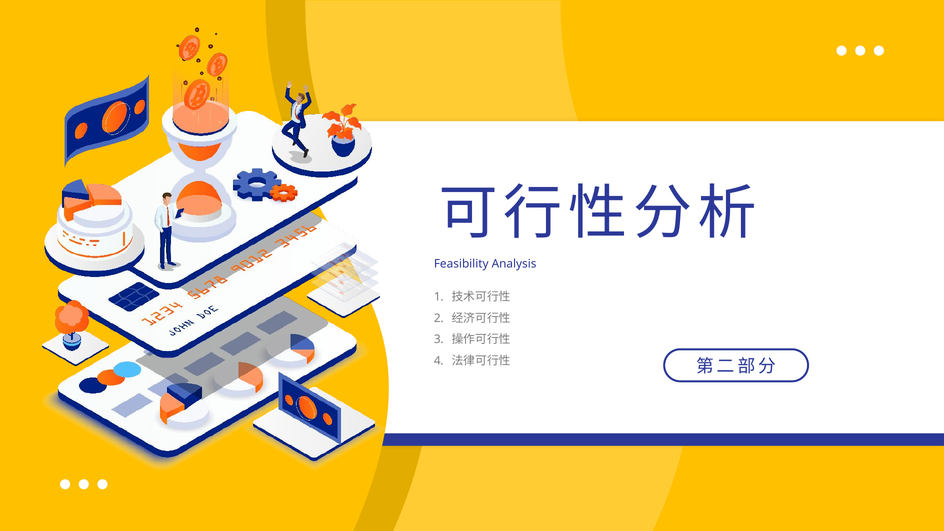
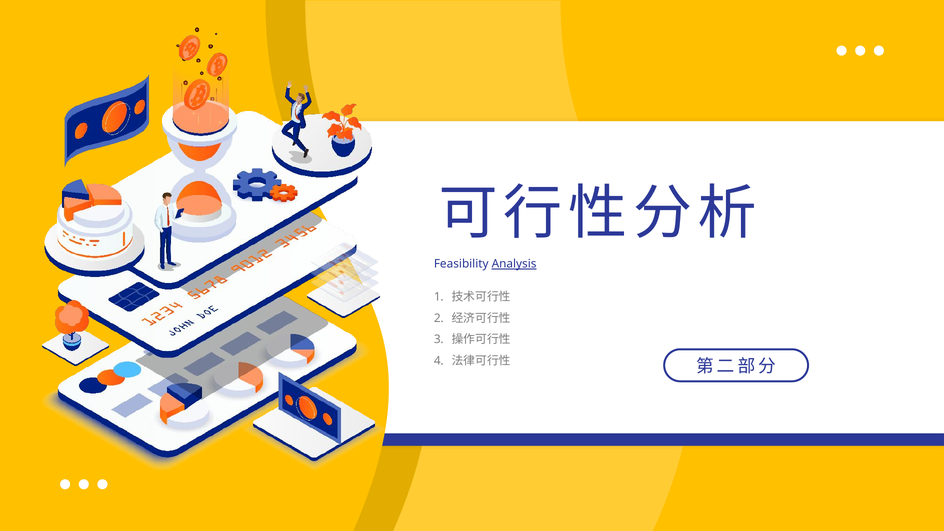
Analysis underline: none -> present
